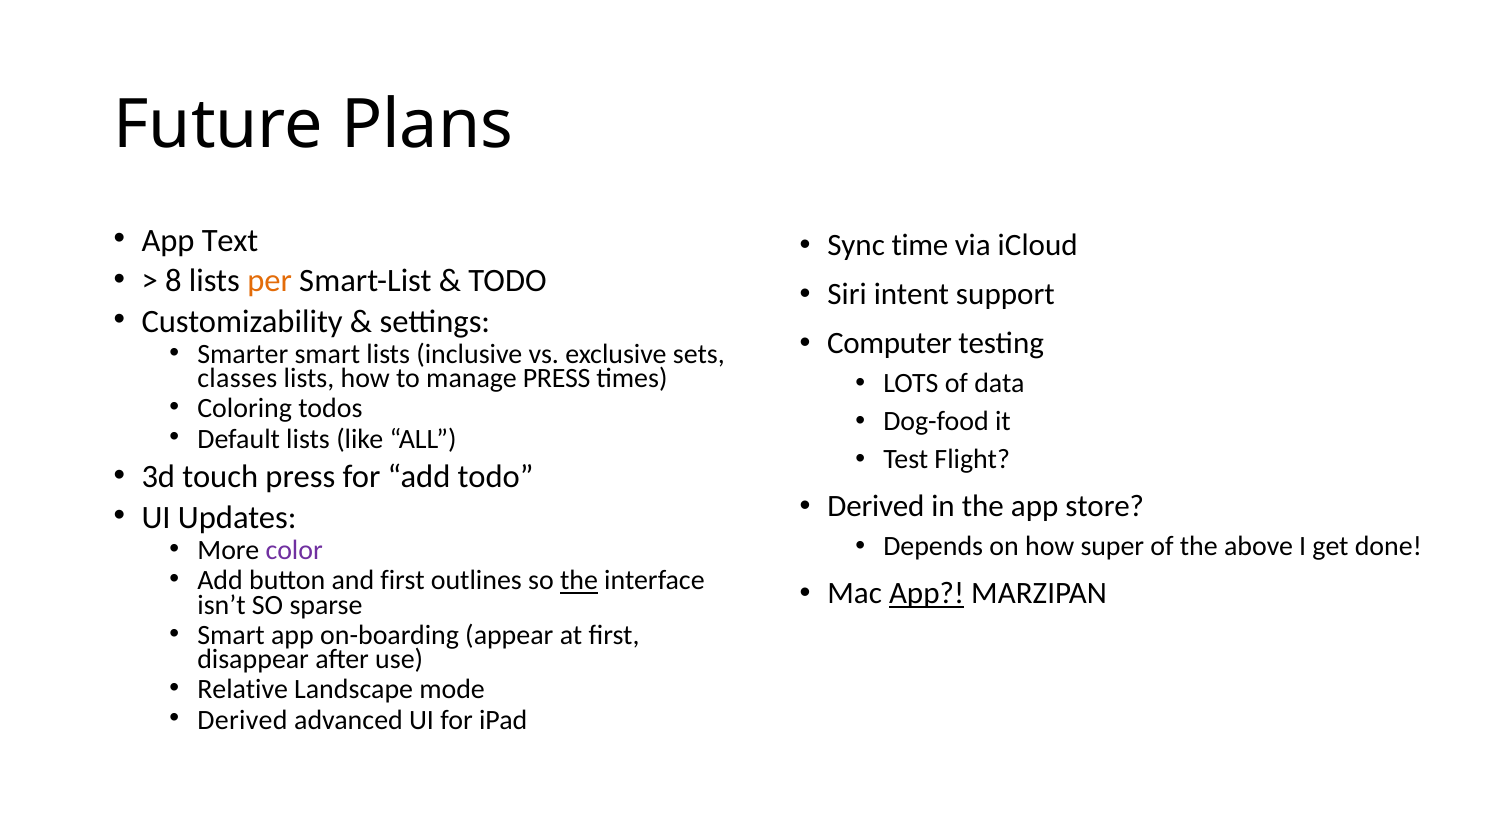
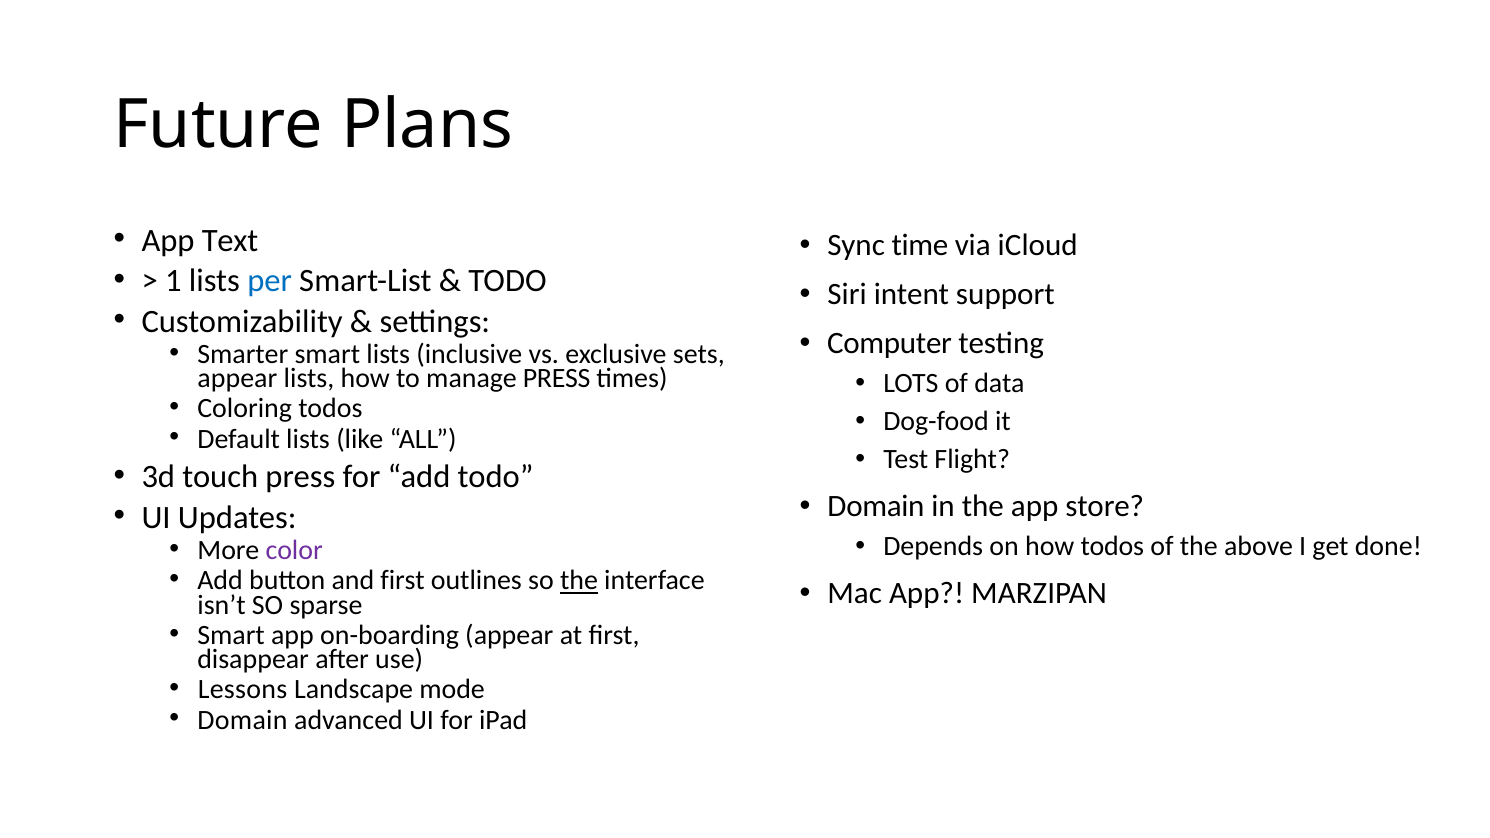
8: 8 -> 1
per colour: orange -> blue
classes at (237, 378): classes -> appear
Derived at (876, 506): Derived -> Domain
how super: super -> todos
App at (927, 593) underline: present -> none
Relative: Relative -> Lessons
Derived at (242, 720): Derived -> Domain
